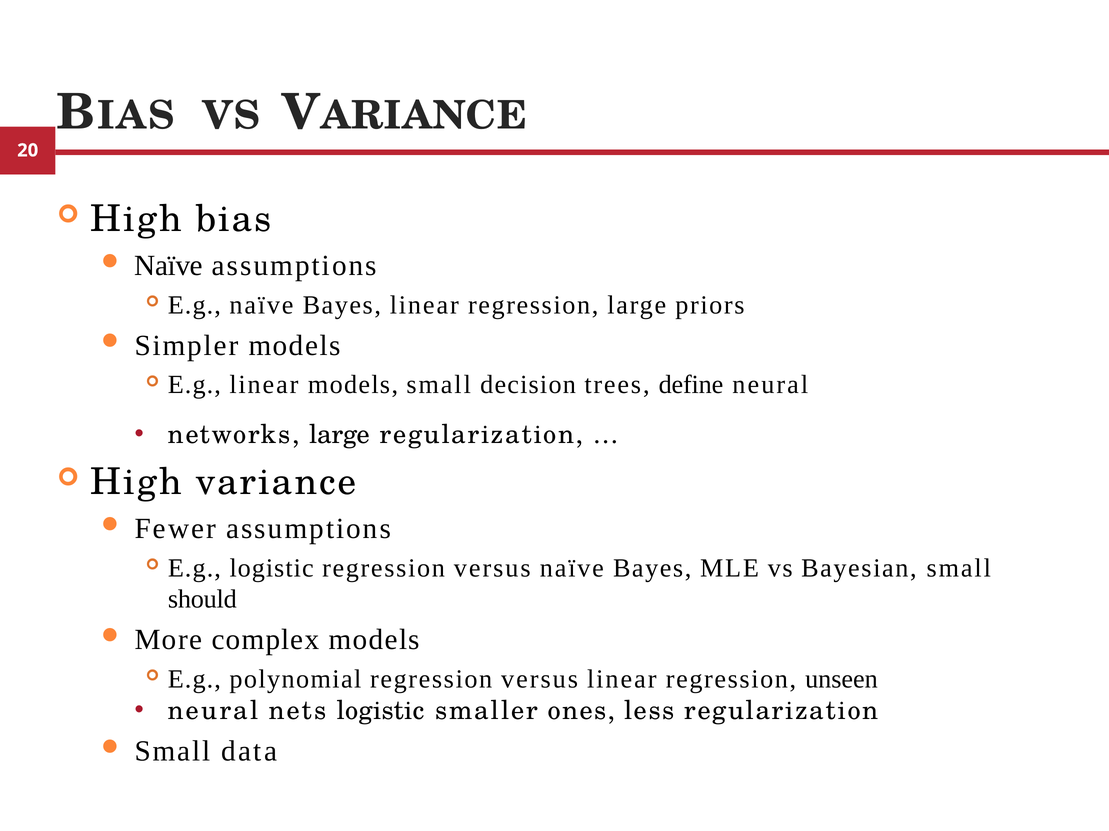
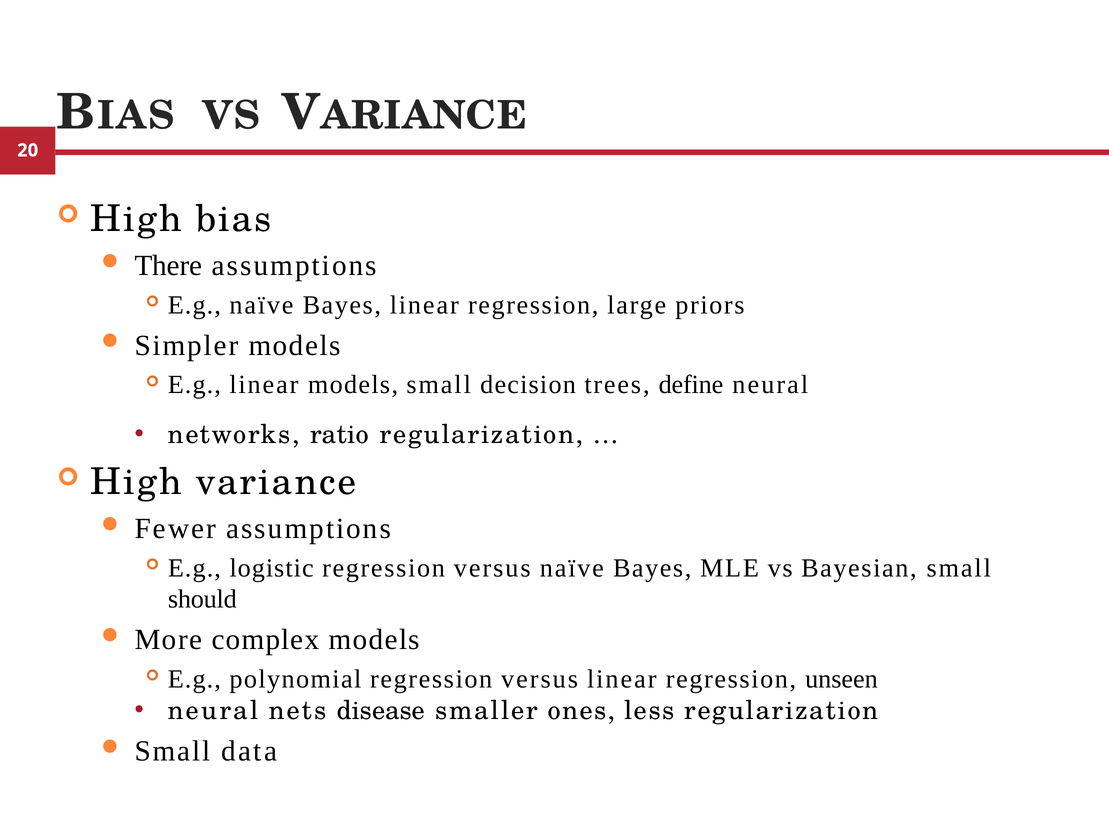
Naïve at (169, 266): Naïve -> There
networks large: large -> ratio
nets logistic: logistic -> disease
